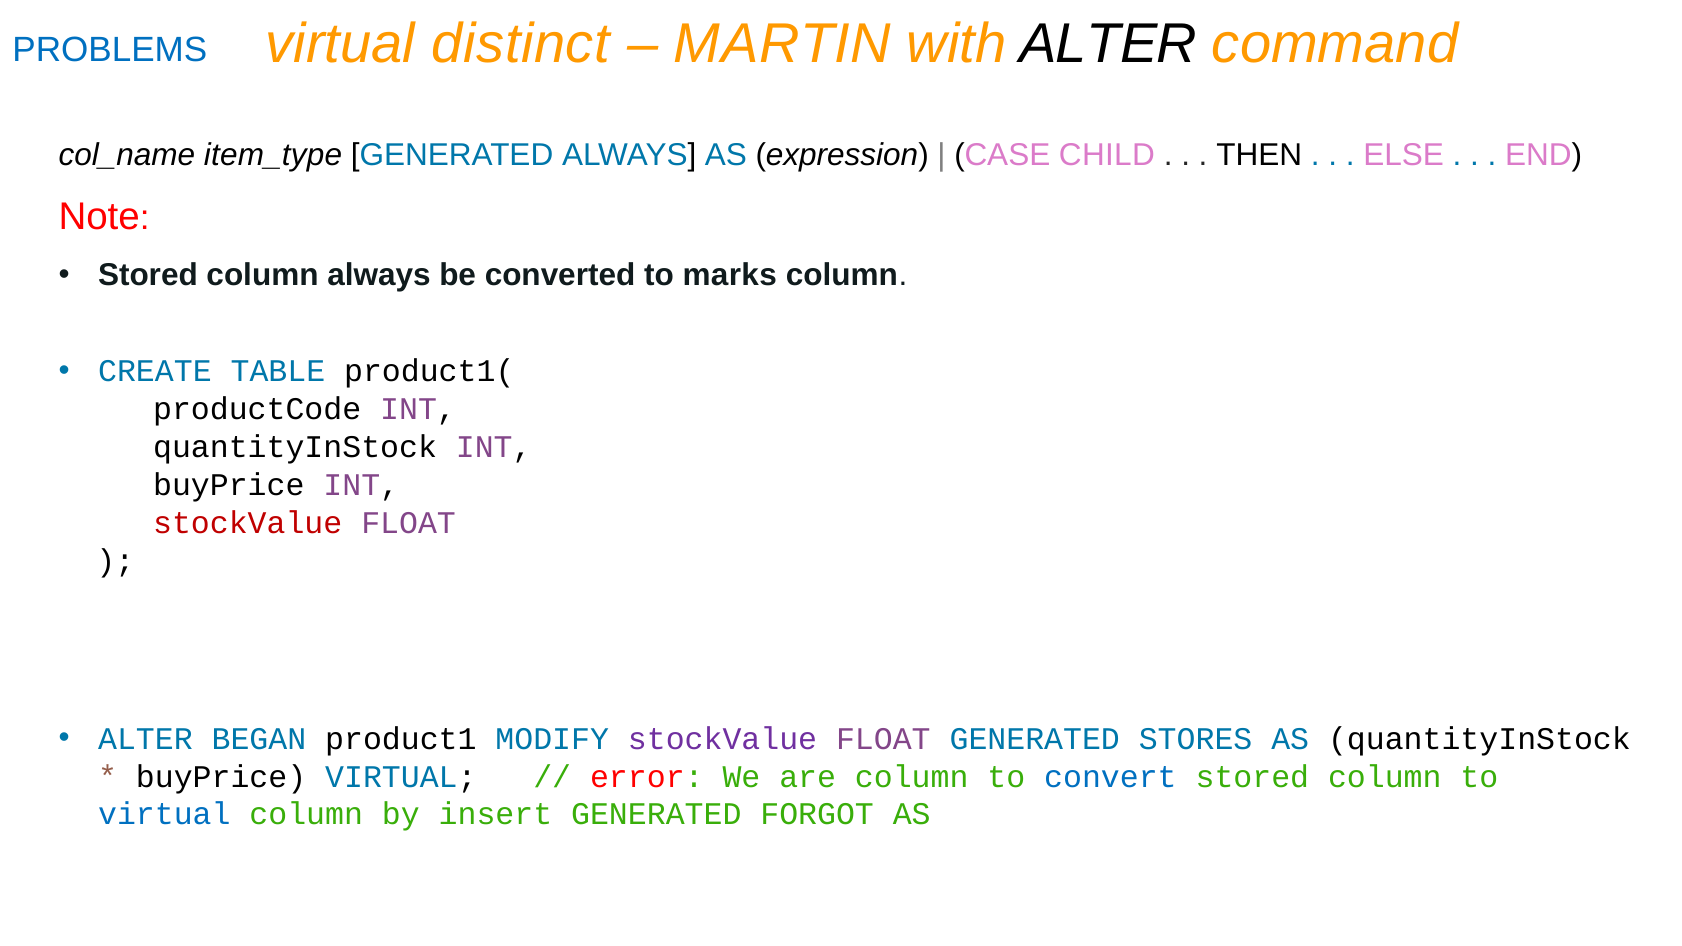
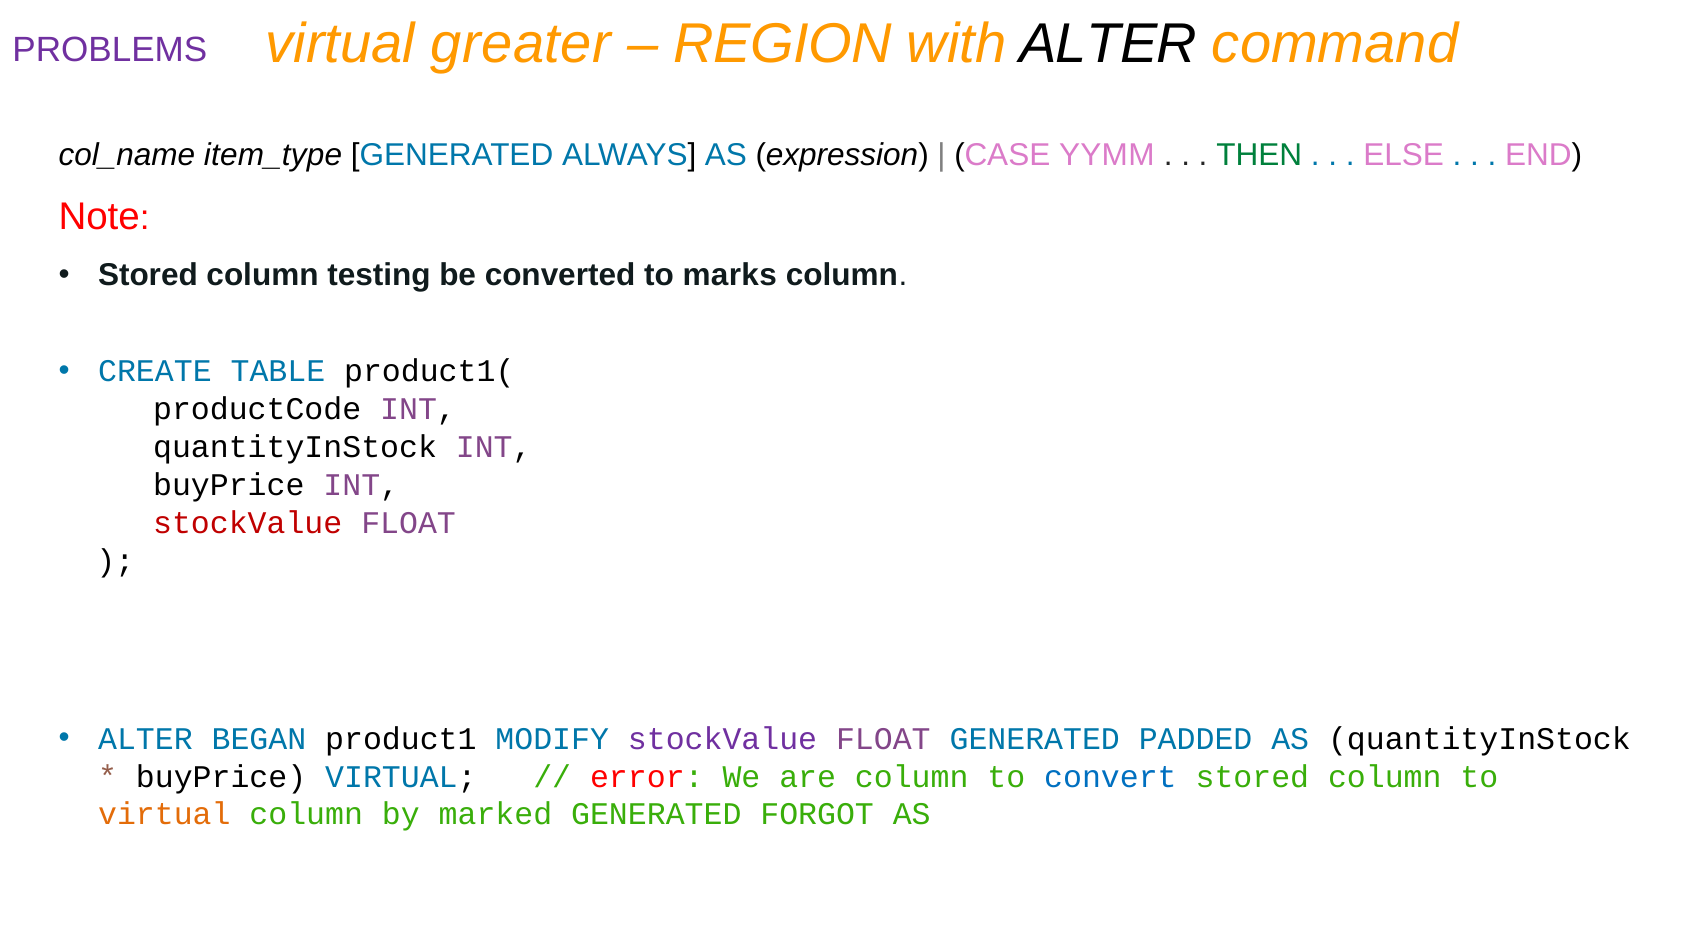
distinct: distinct -> greater
MARTIN: MARTIN -> REGION
PROBLEMS colour: blue -> purple
CHILD: CHILD -> YYMM
THEN colour: black -> green
column always: always -> testing
STORES: STORES -> PADDED
virtual at (164, 815) colour: blue -> orange
insert: insert -> marked
